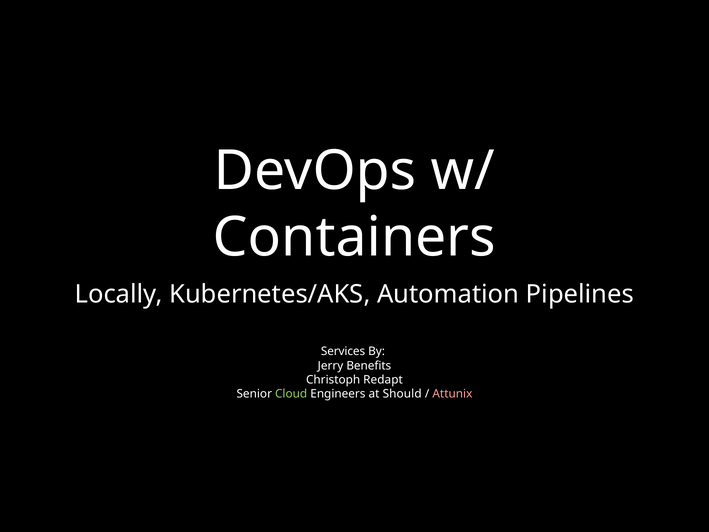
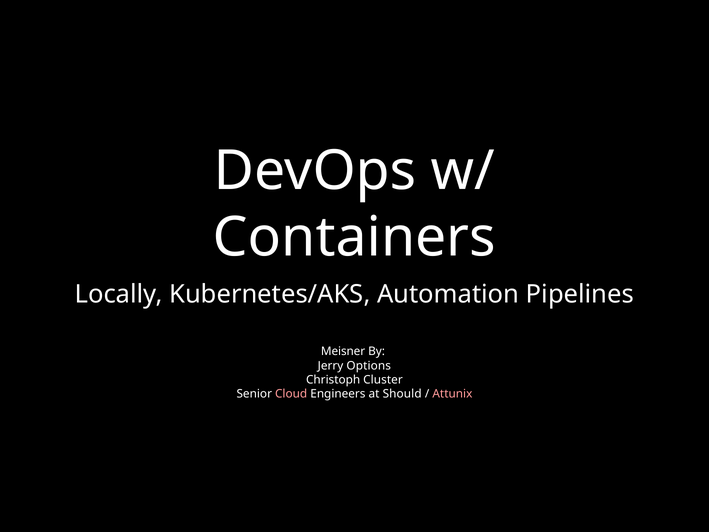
Services: Services -> Meisner
Benefits: Benefits -> Options
Redapt: Redapt -> Cluster
Cloud colour: light green -> pink
